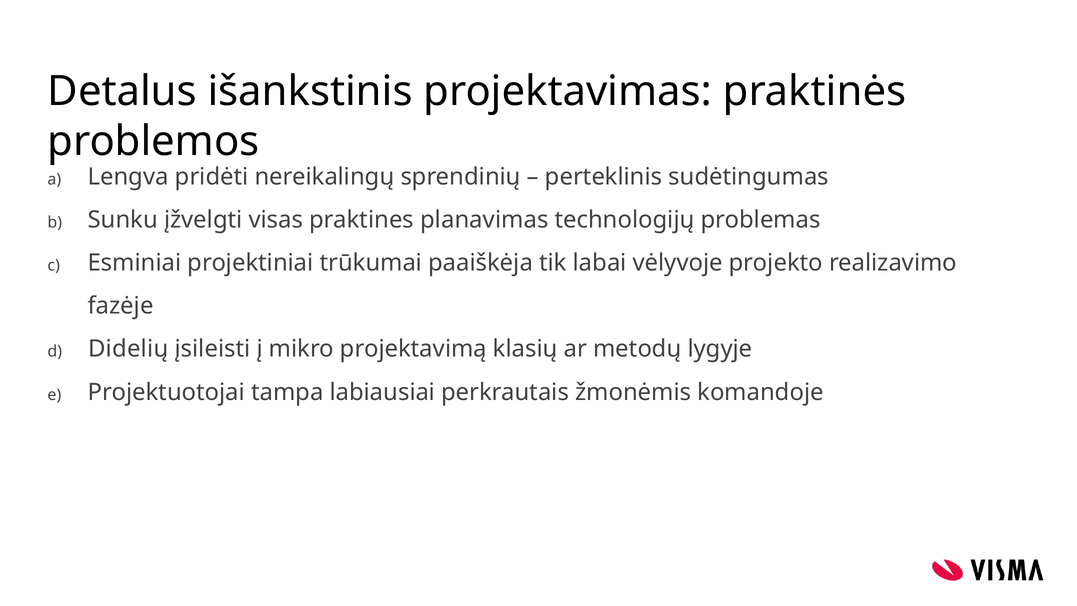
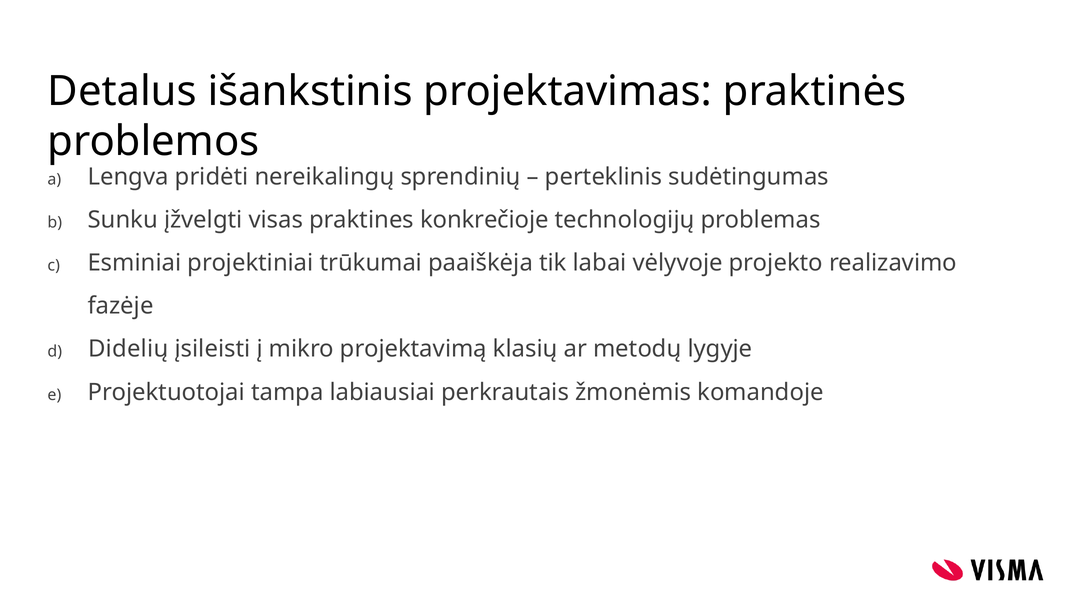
planavimas: planavimas -> konkrečioje
